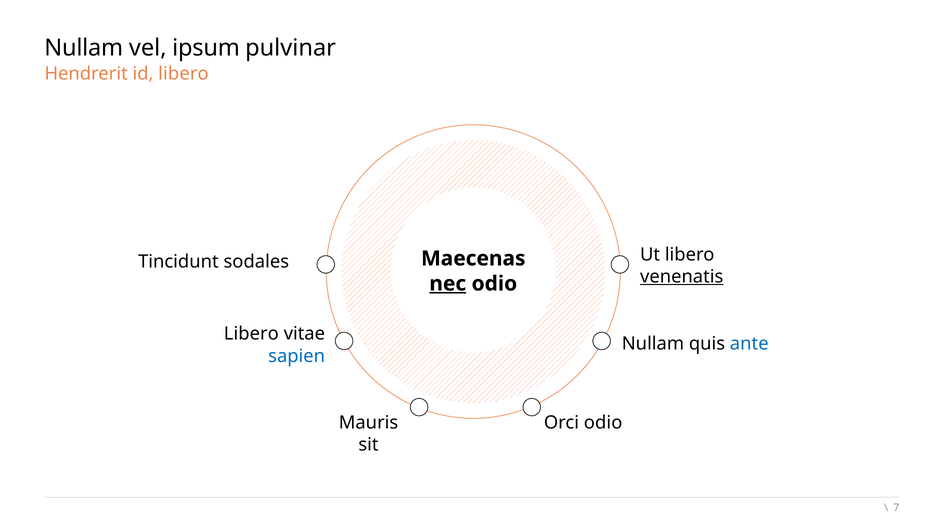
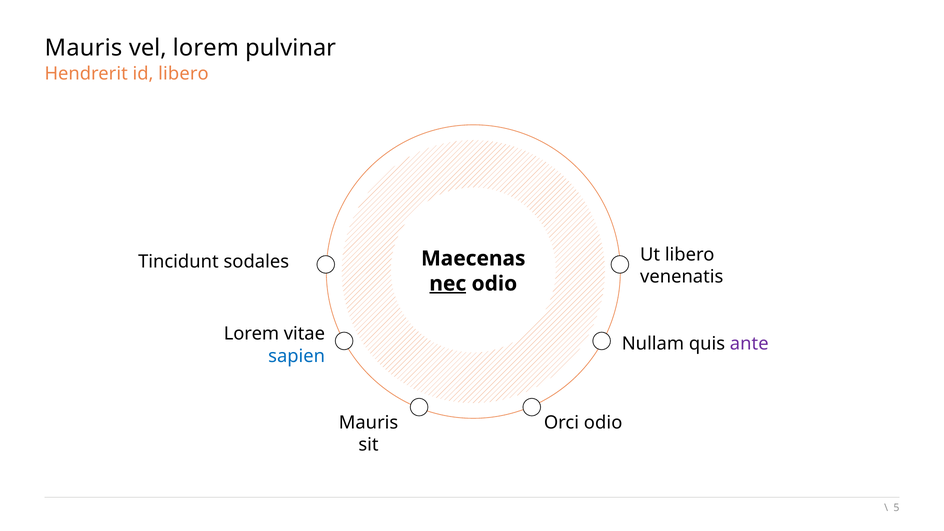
Nullam at (84, 48): Nullam -> Mauris
vel ipsum: ipsum -> lorem
venenatis underline: present -> none
Libero at (251, 334): Libero -> Lorem
ante colour: blue -> purple
7: 7 -> 5
